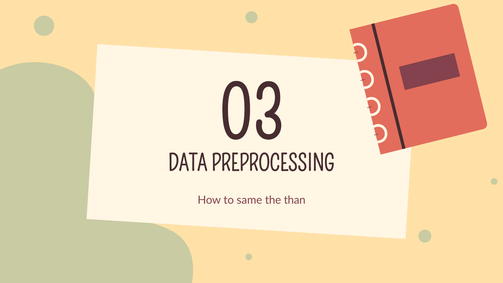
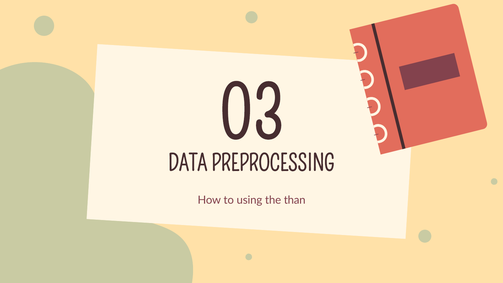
same: same -> using
